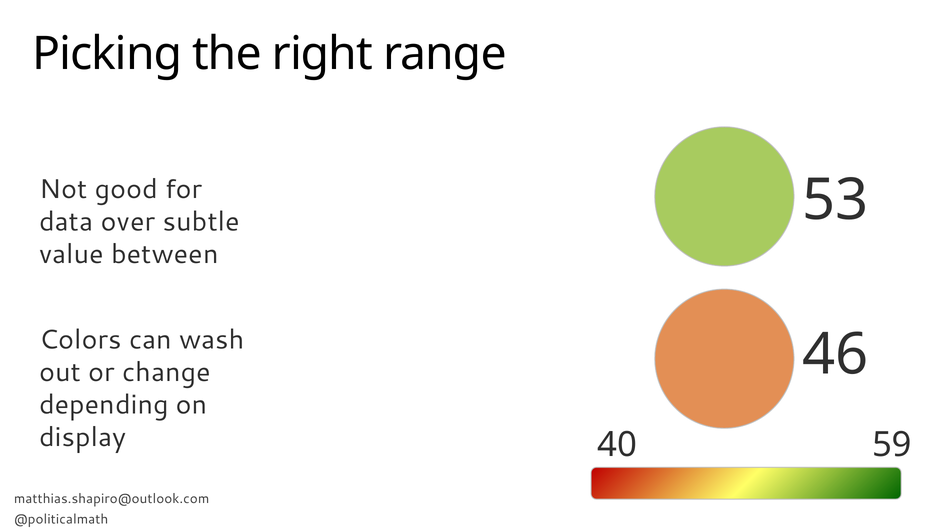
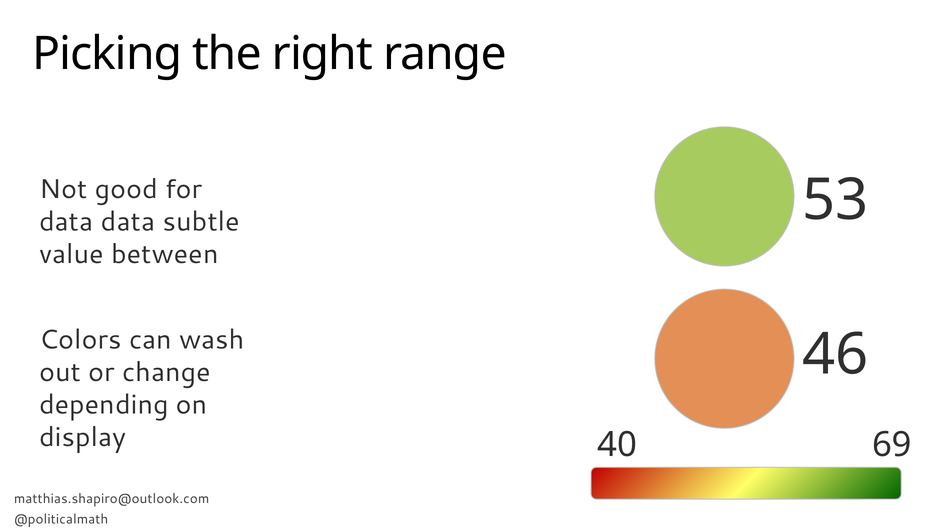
data over: over -> data
59: 59 -> 69
